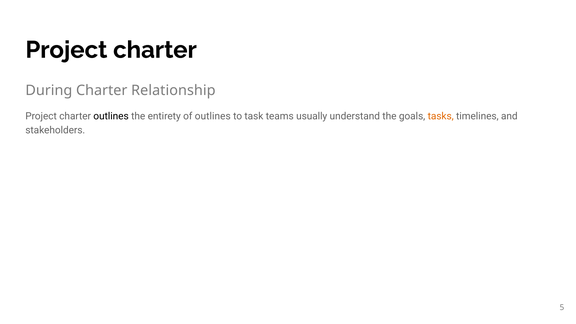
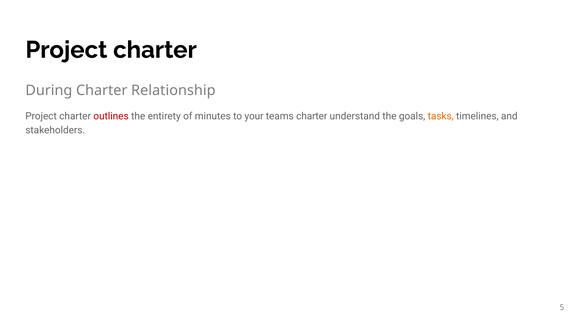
outlines at (111, 116) colour: black -> red
of outlines: outlines -> minutes
task: task -> your
teams usually: usually -> charter
